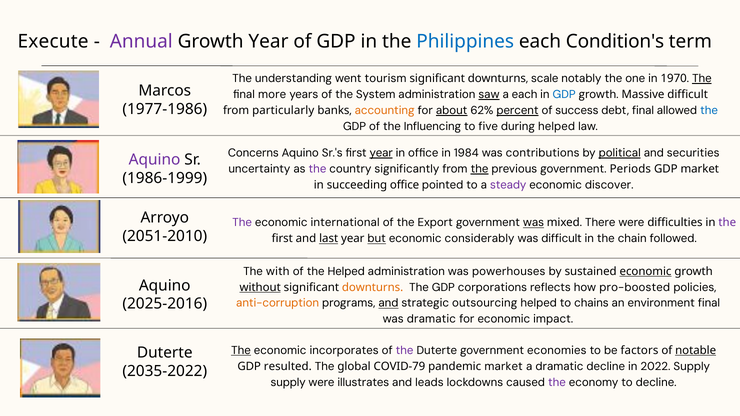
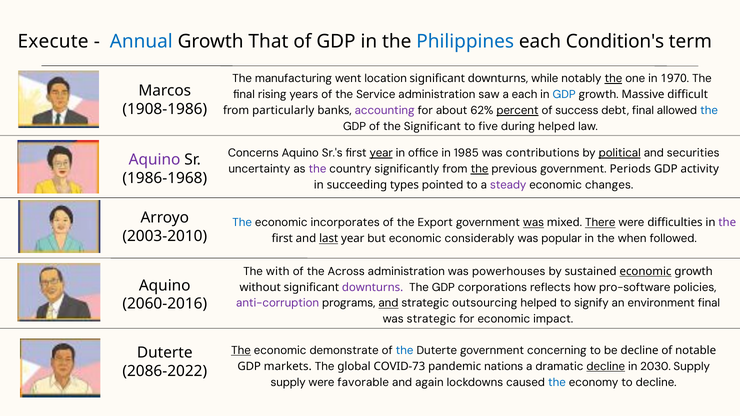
Annual colour: purple -> blue
Growth Year: Year -> That
understanding: understanding -> manufacturing
tourism: tourism -> location
scale: scale -> while
the at (613, 79) underline: none -> present
The at (702, 79) underline: present -> none
more: more -> rising
System: System -> Service
saw underline: present -> none
1977-1986: 1977-1986 -> 1908-1986
accounting colour: orange -> purple
about underline: present -> none
the Influencing: Influencing -> Significant
1984: 1984 -> 1985
GDP market: market -> activity
1986-1999: 1986-1999 -> 1986-1968
succeeding office: office -> types
discover: discover -> changes
The at (242, 223) colour: purple -> blue
international: international -> incorporates
There underline: none -> present
2051-2010: 2051-2010 -> 2003-2010
but underline: present -> none
was difficult: difficult -> popular
chain: chain -> when
the Helped: Helped -> Across
without underline: present -> none
downturns at (373, 287) colour: orange -> purple
pro-boosted: pro-boosted -> pro-software
anti-corruption colour: orange -> purple
chains: chains -> signify
2025-2016: 2025-2016 -> 2060-2016
was dramatic: dramatic -> strategic
incorporates: incorporates -> demonstrate
the at (405, 351) colour: purple -> blue
economies: economies -> concerning
be factors: factors -> decline
notable underline: present -> none
resulted: resulted -> markets
COVID-79: COVID-79 -> COVID-73
pandemic market: market -> nations
decline at (606, 367) underline: none -> present
2022: 2022 -> 2030
2035-2022: 2035-2022 -> 2086-2022
illustrates: illustrates -> favorable
leads: leads -> again
the at (557, 383) colour: purple -> blue
